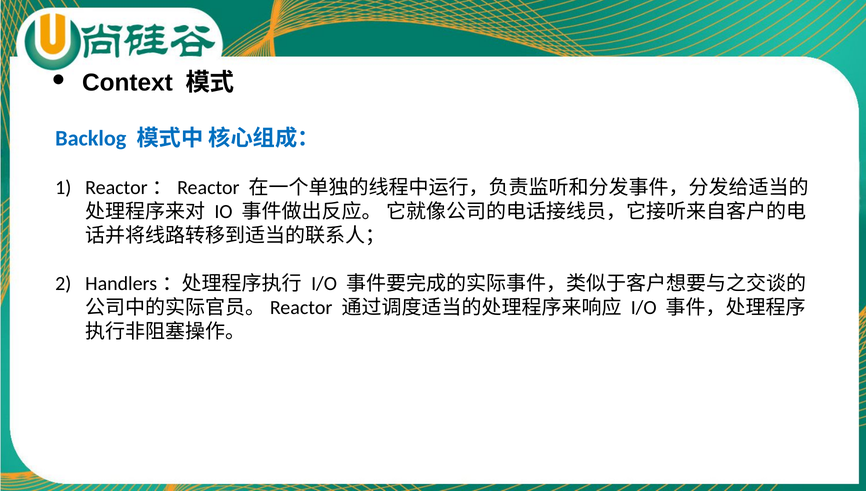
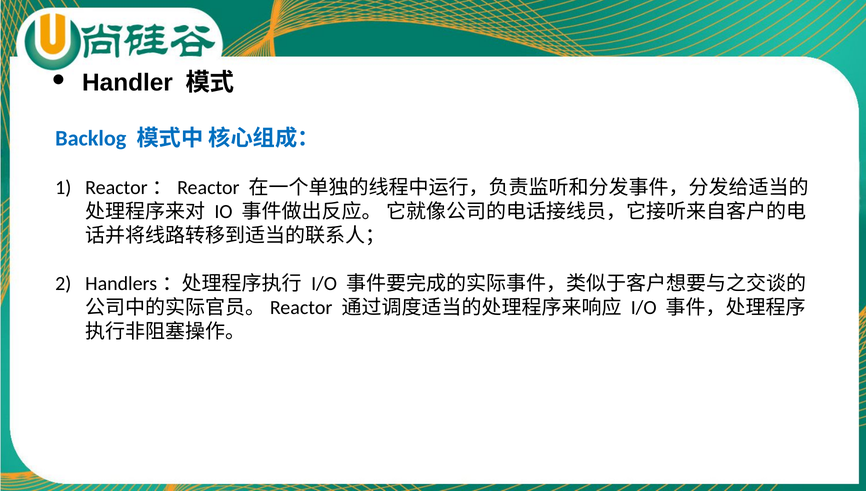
Context: Context -> Handler
